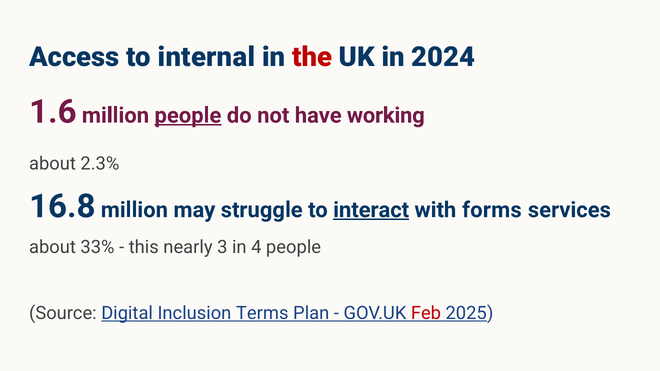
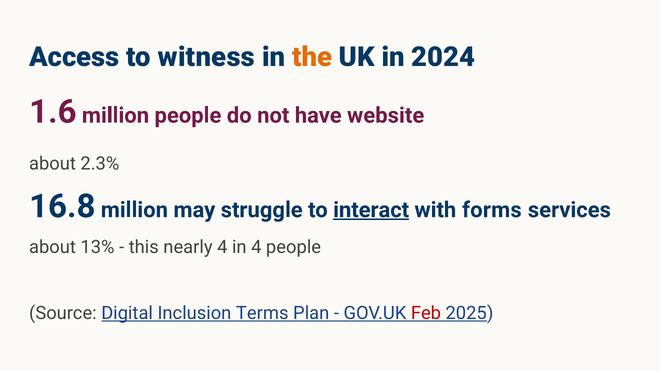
internal: internal -> witness
the colour: red -> orange
people at (188, 116) underline: present -> none
working: working -> website
33%: 33% -> 13%
nearly 3: 3 -> 4
